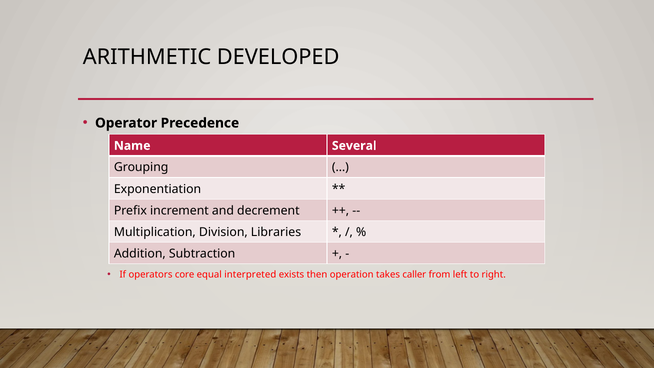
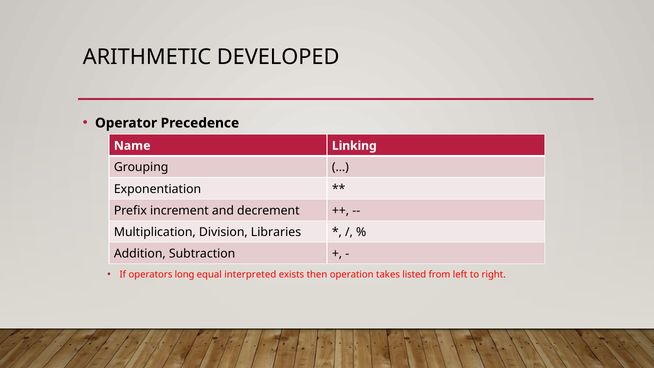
Several: Several -> Linking
core: core -> long
caller: caller -> listed
